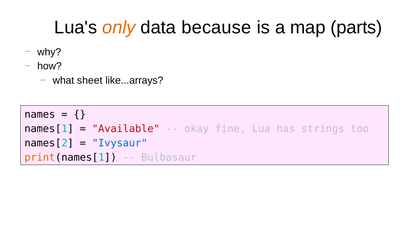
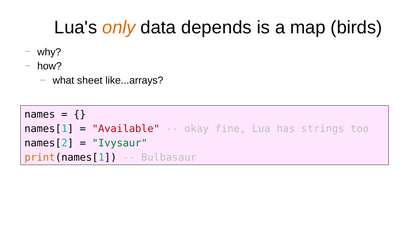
because: because -> depends
parts: parts -> birds
Ivysaur colour: blue -> green
